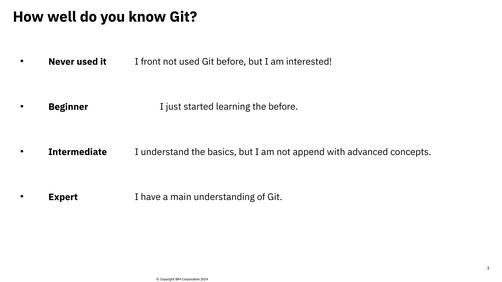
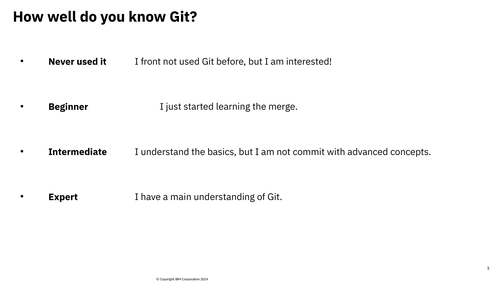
the before: before -> merge
append: append -> commit
